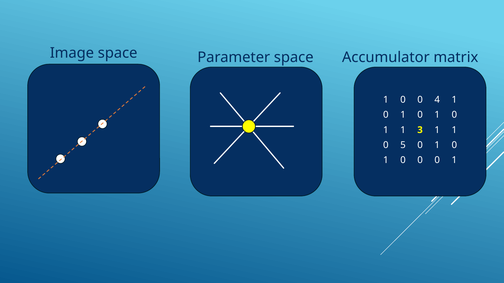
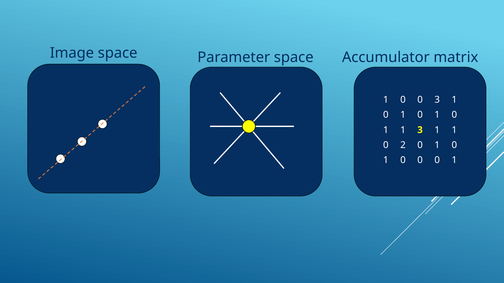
0 4: 4 -> 3
5: 5 -> 2
